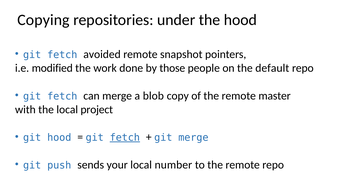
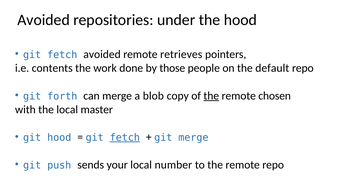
Copying at (43, 20): Copying -> Avoided
snapshot: snapshot -> retrieves
modified: modified -> contents
fetch at (62, 96): fetch -> forth
the at (211, 95) underline: none -> present
master: master -> chosen
project: project -> master
